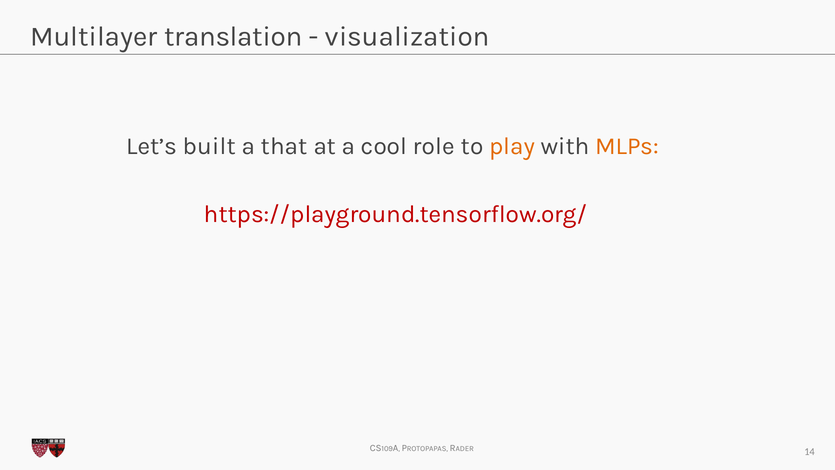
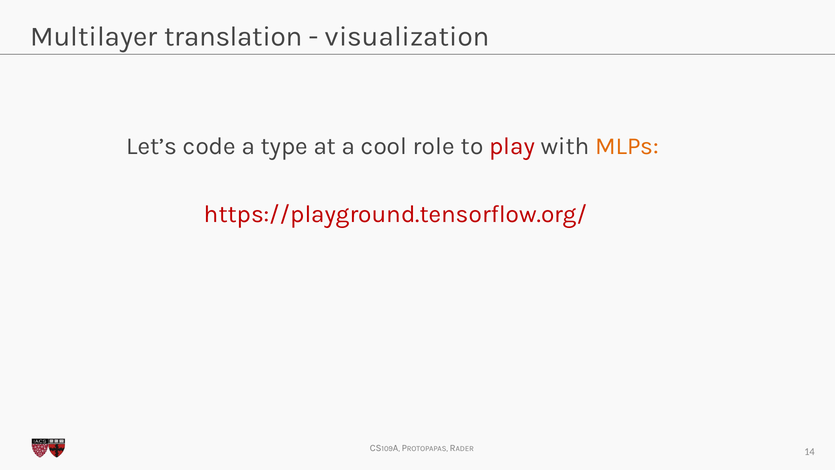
built: built -> code
that: that -> type
play colour: orange -> red
